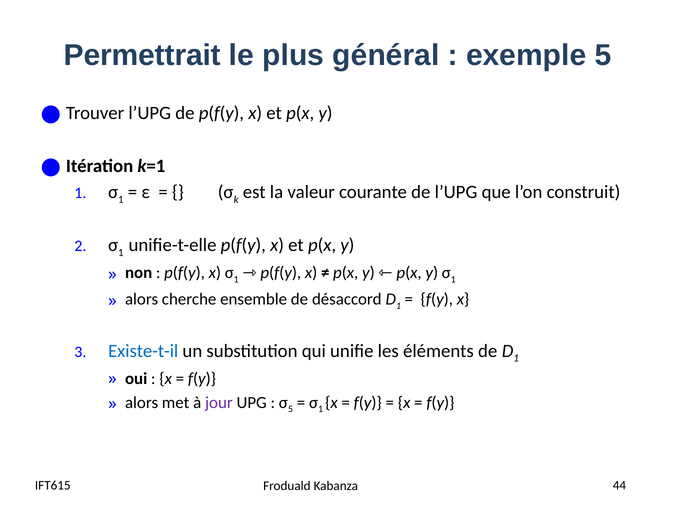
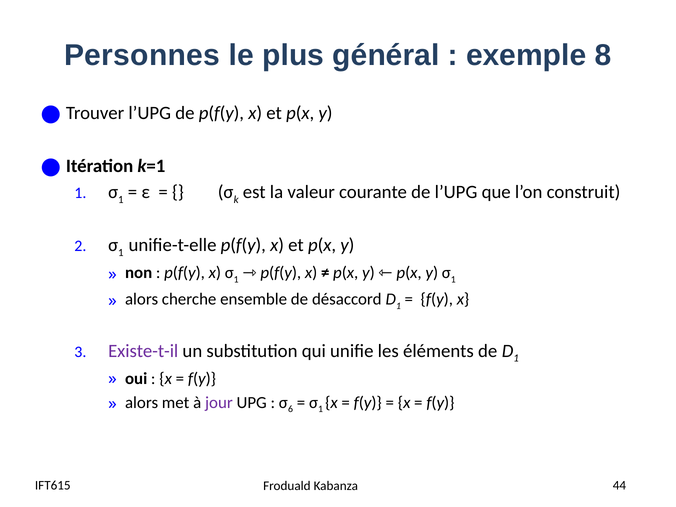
Permettrait: Permettrait -> Personnes
exemple 5: 5 -> 8
Existe-t-il colour: blue -> purple
5 at (291, 409): 5 -> 6
